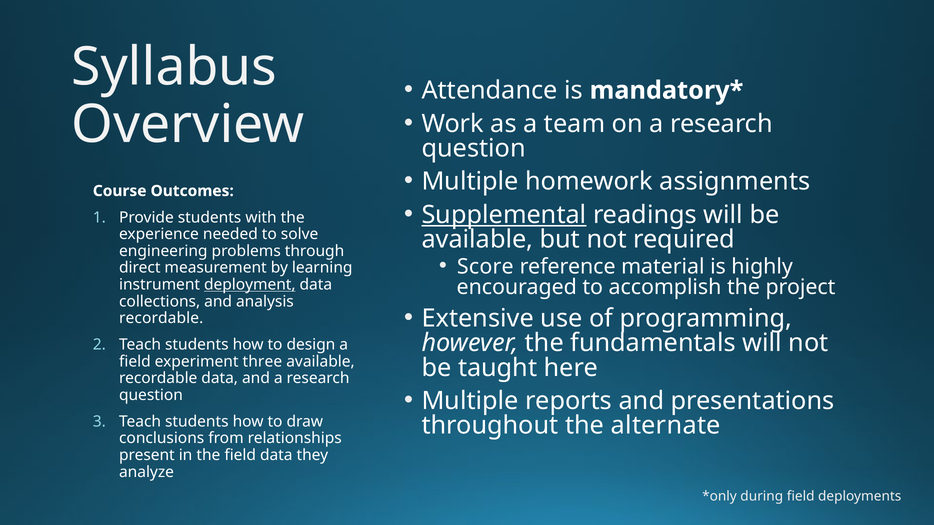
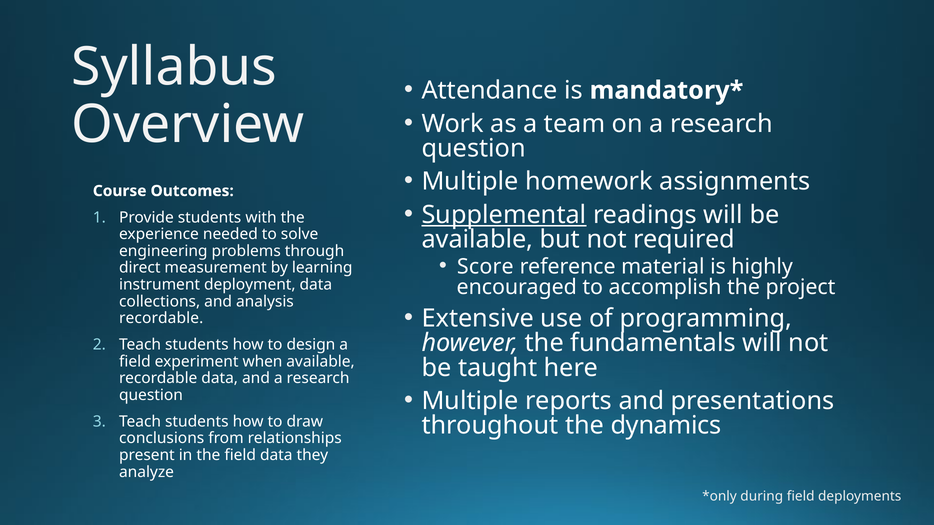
deployment underline: present -> none
three: three -> when
alternate: alternate -> dynamics
